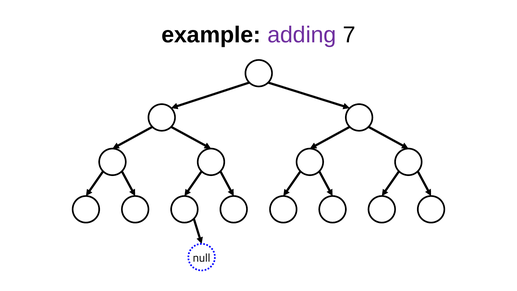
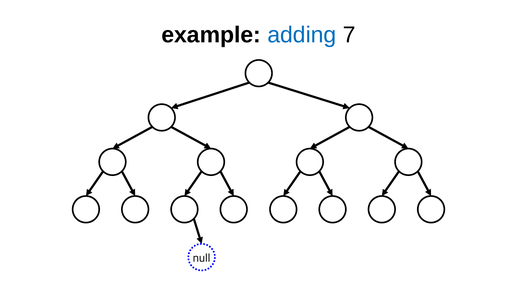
adding colour: purple -> blue
